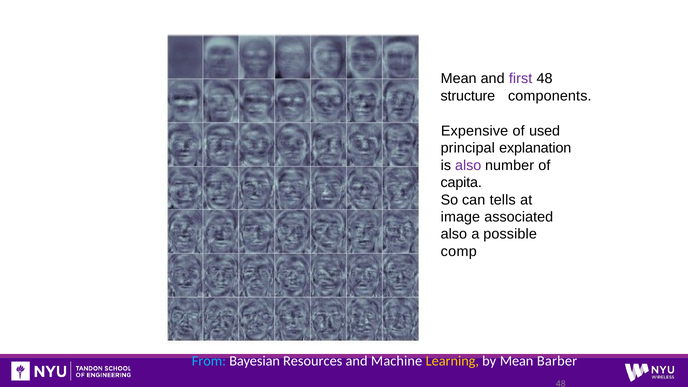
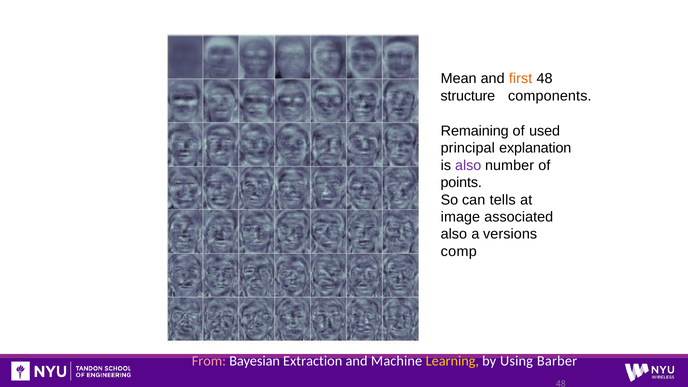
first colour: purple -> orange
Expensive: Expensive -> Remaining
capita: capita -> points
possible: possible -> versions
From colour: light blue -> pink
Resources: Resources -> Extraction
by Mean: Mean -> Using
